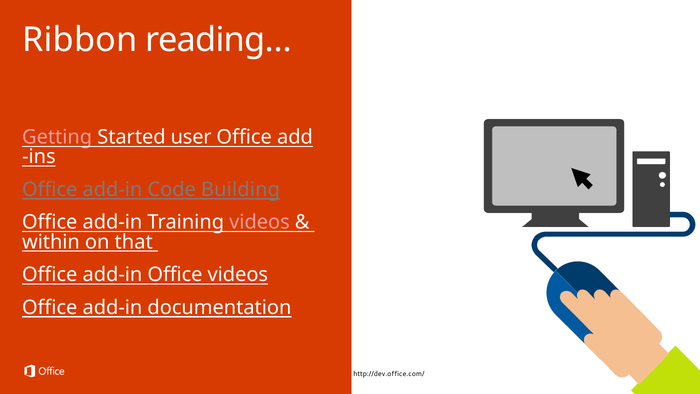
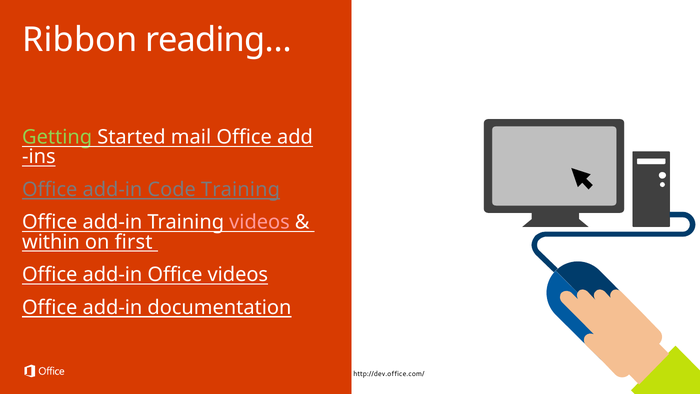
Getting colour: pink -> light green
user: user -> mail
Code Building: Building -> Training
that: that -> first
